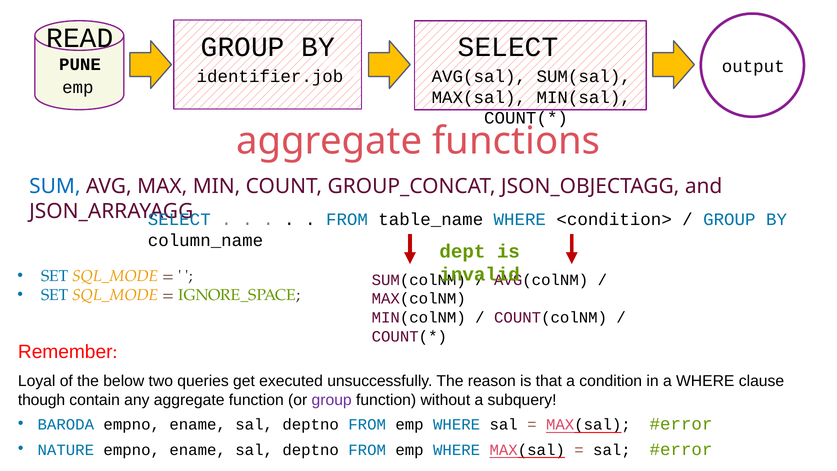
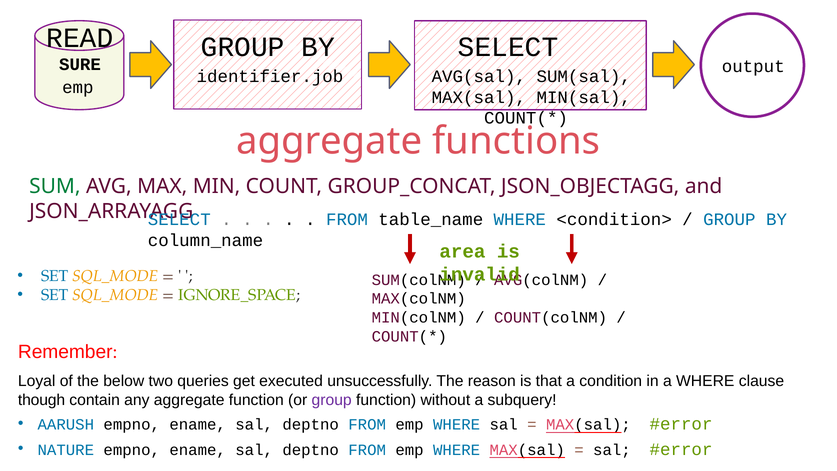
PUNE: PUNE -> SURE
SUM colour: blue -> green
dept: dept -> area
BARODA: BARODA -> AARUSH
